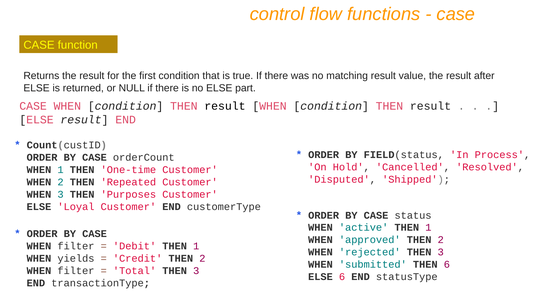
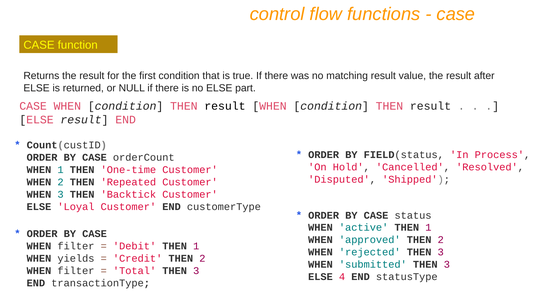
Purposes: Purposes -> Backtick
submitted THEN 6: 6 -> 3
ELSE 6: 6 -> 4
